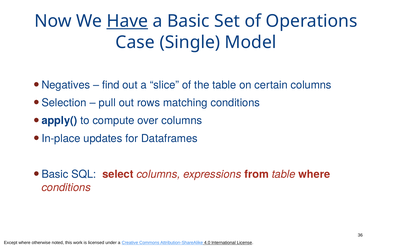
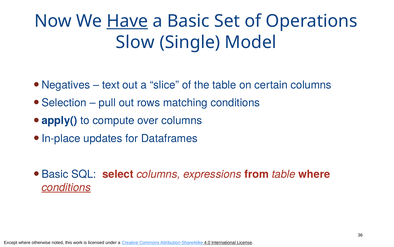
Case: Case -> Slow
find: find -> text
conditions at (66, 187) underline: none -> present
